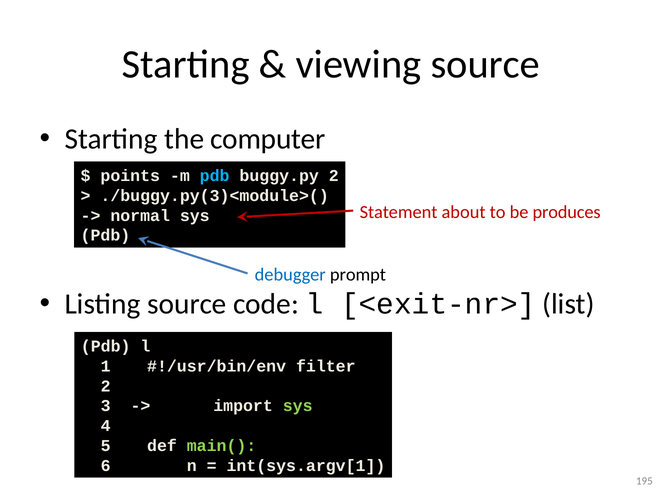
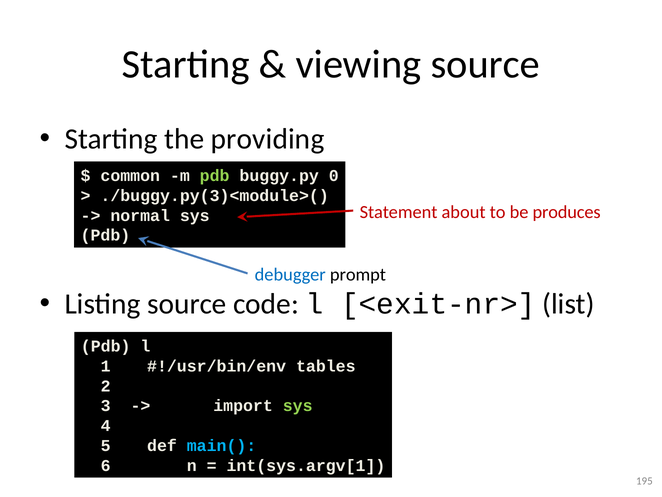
computer: computer -> providing
points: points -> common
pdb at (215, 176) colour: light blue -> light green
buggy.py 2: 2 -> 0
filter: filter -> tables
main( colour: light green -> light blue
